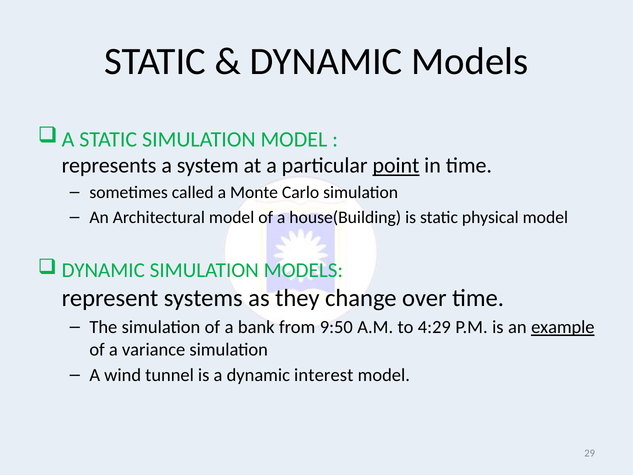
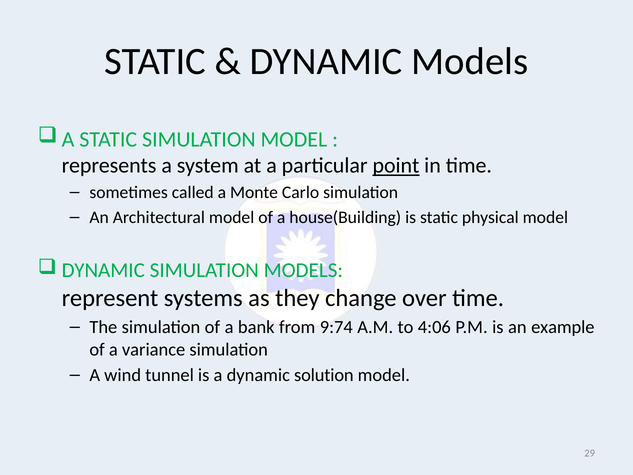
9:50: 9:50 -> 9:74
4:29: 4:29 -> 4:06
example underline: present -> none
interest: interest -> solution
